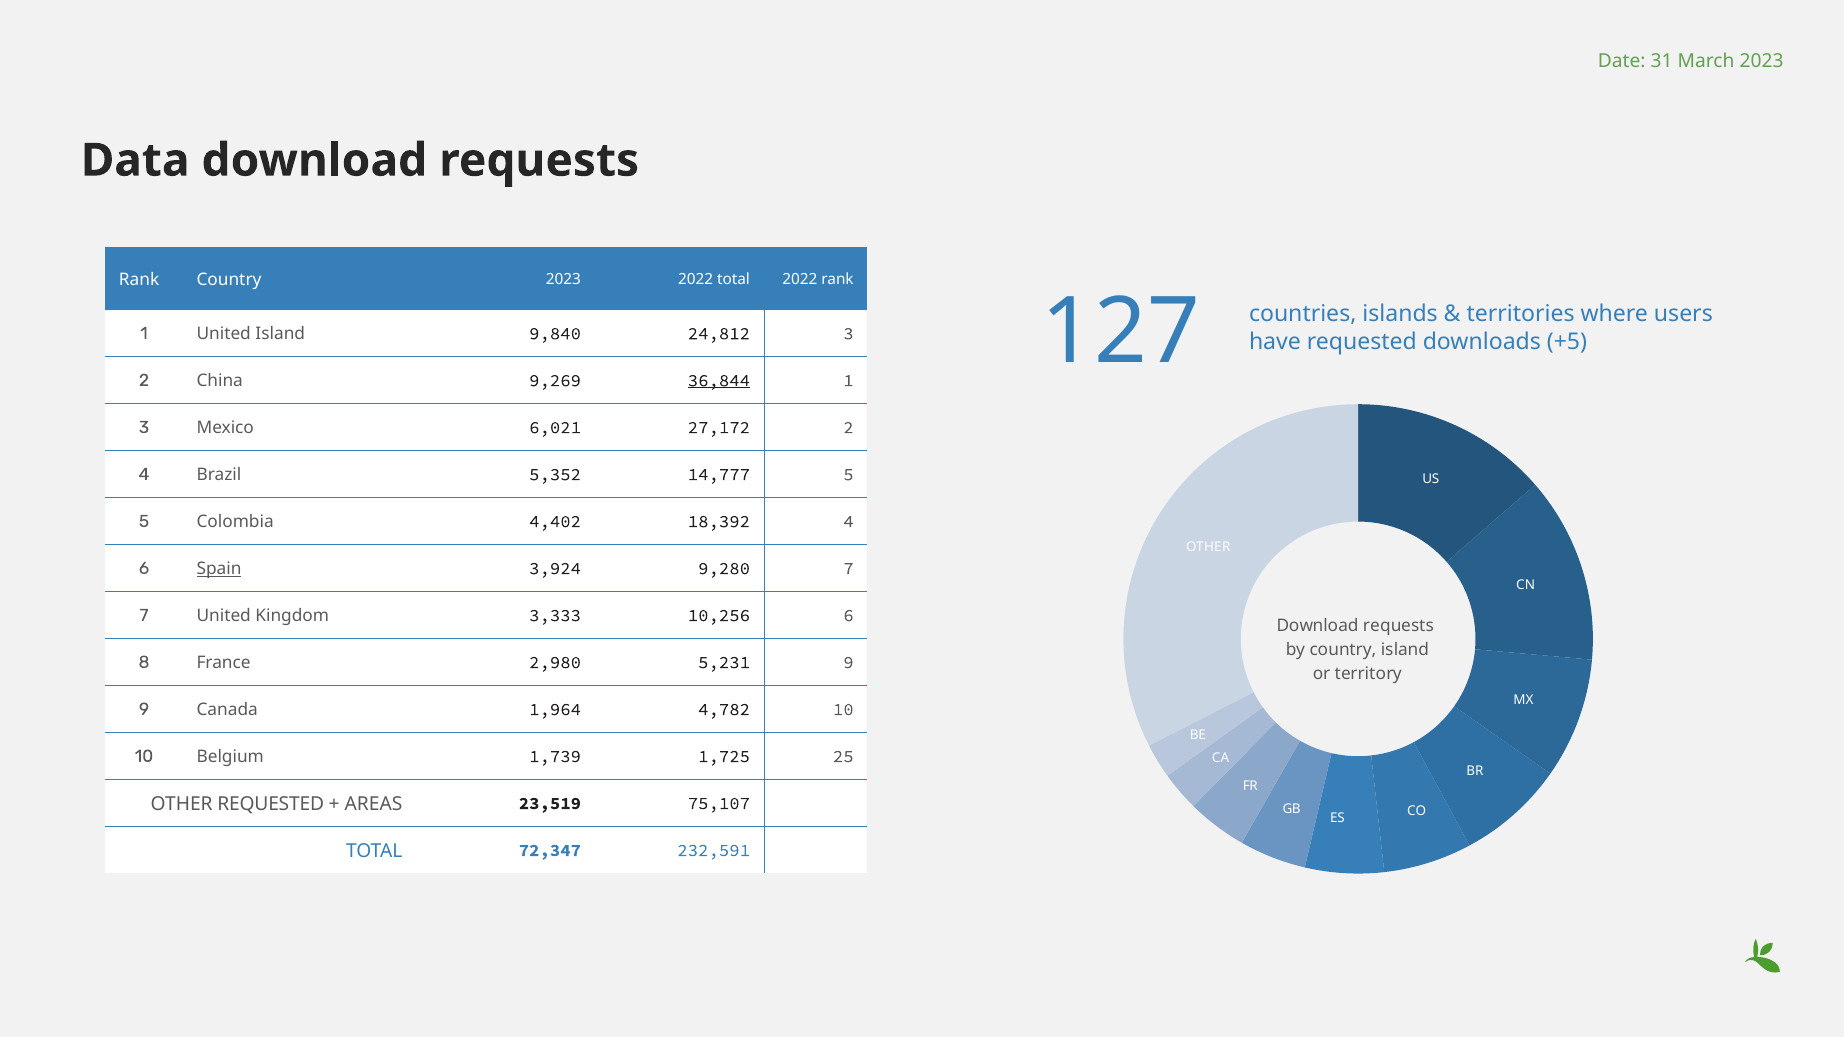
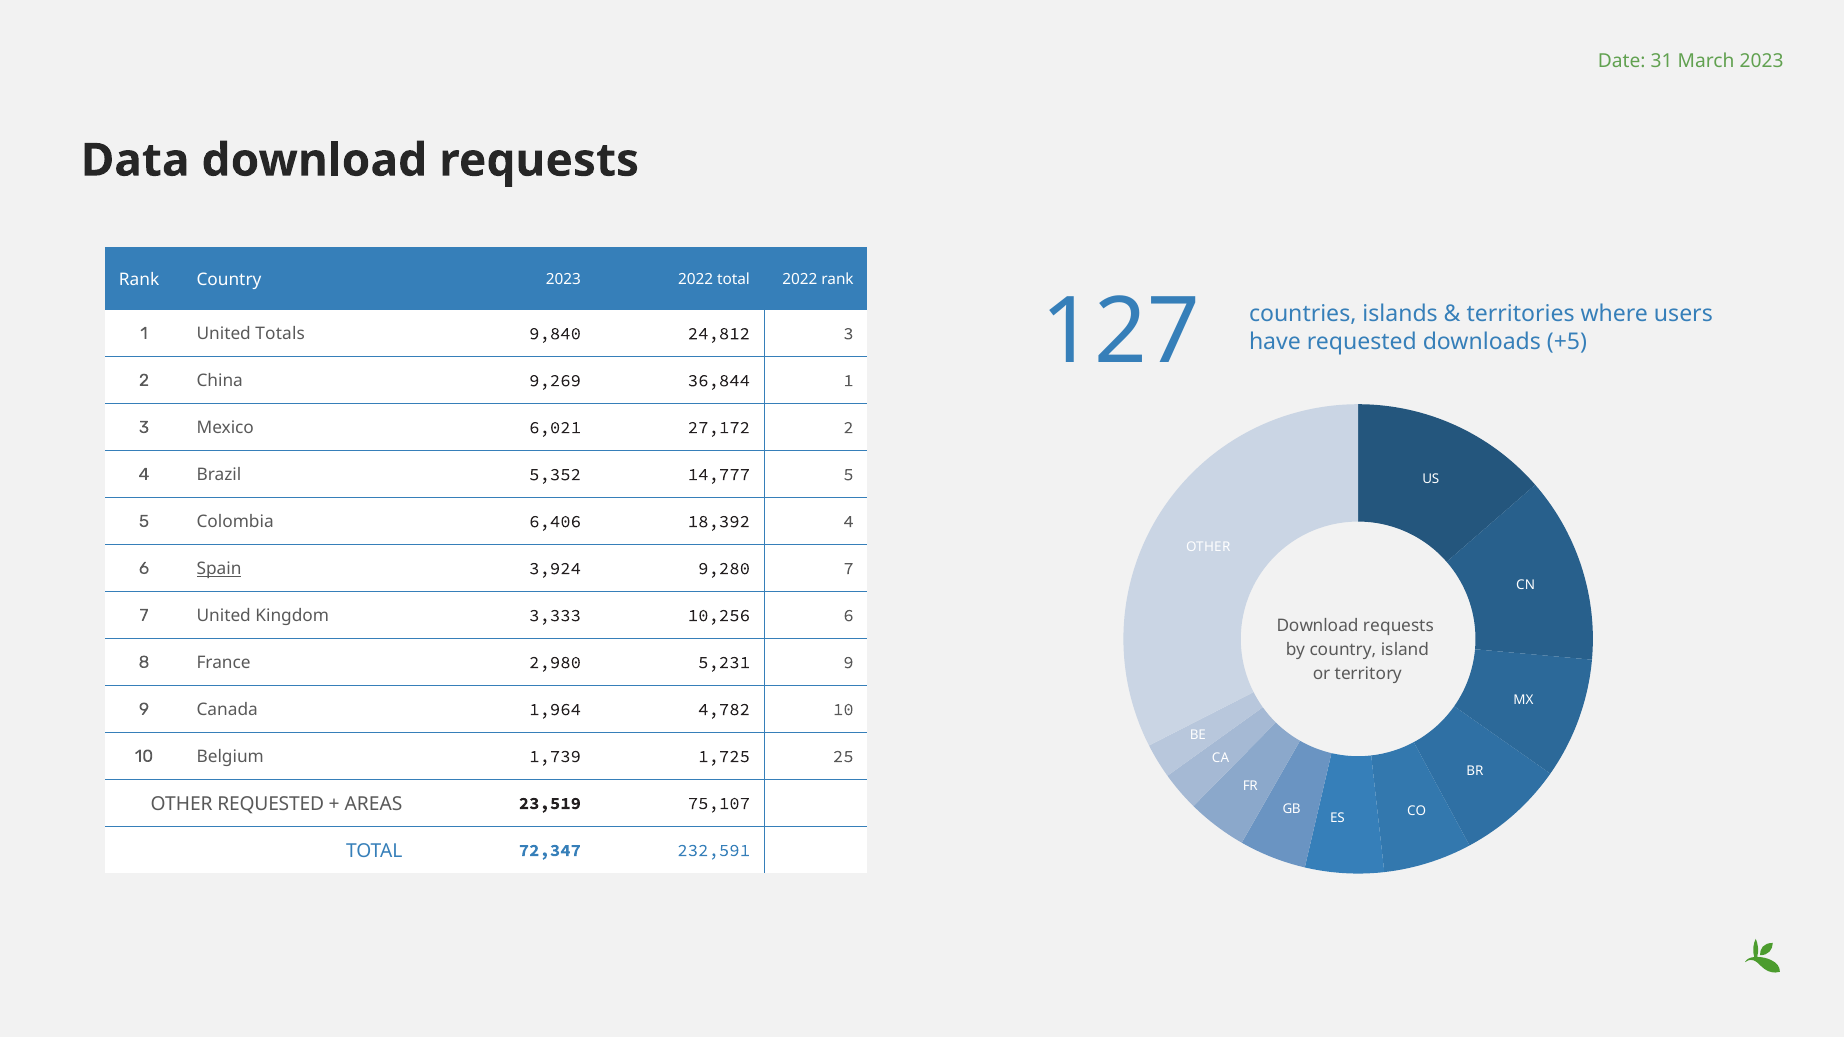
United Island: Island -> Totals
36,844 underline: present -> none
4,402: 4,402 -> 6,406
